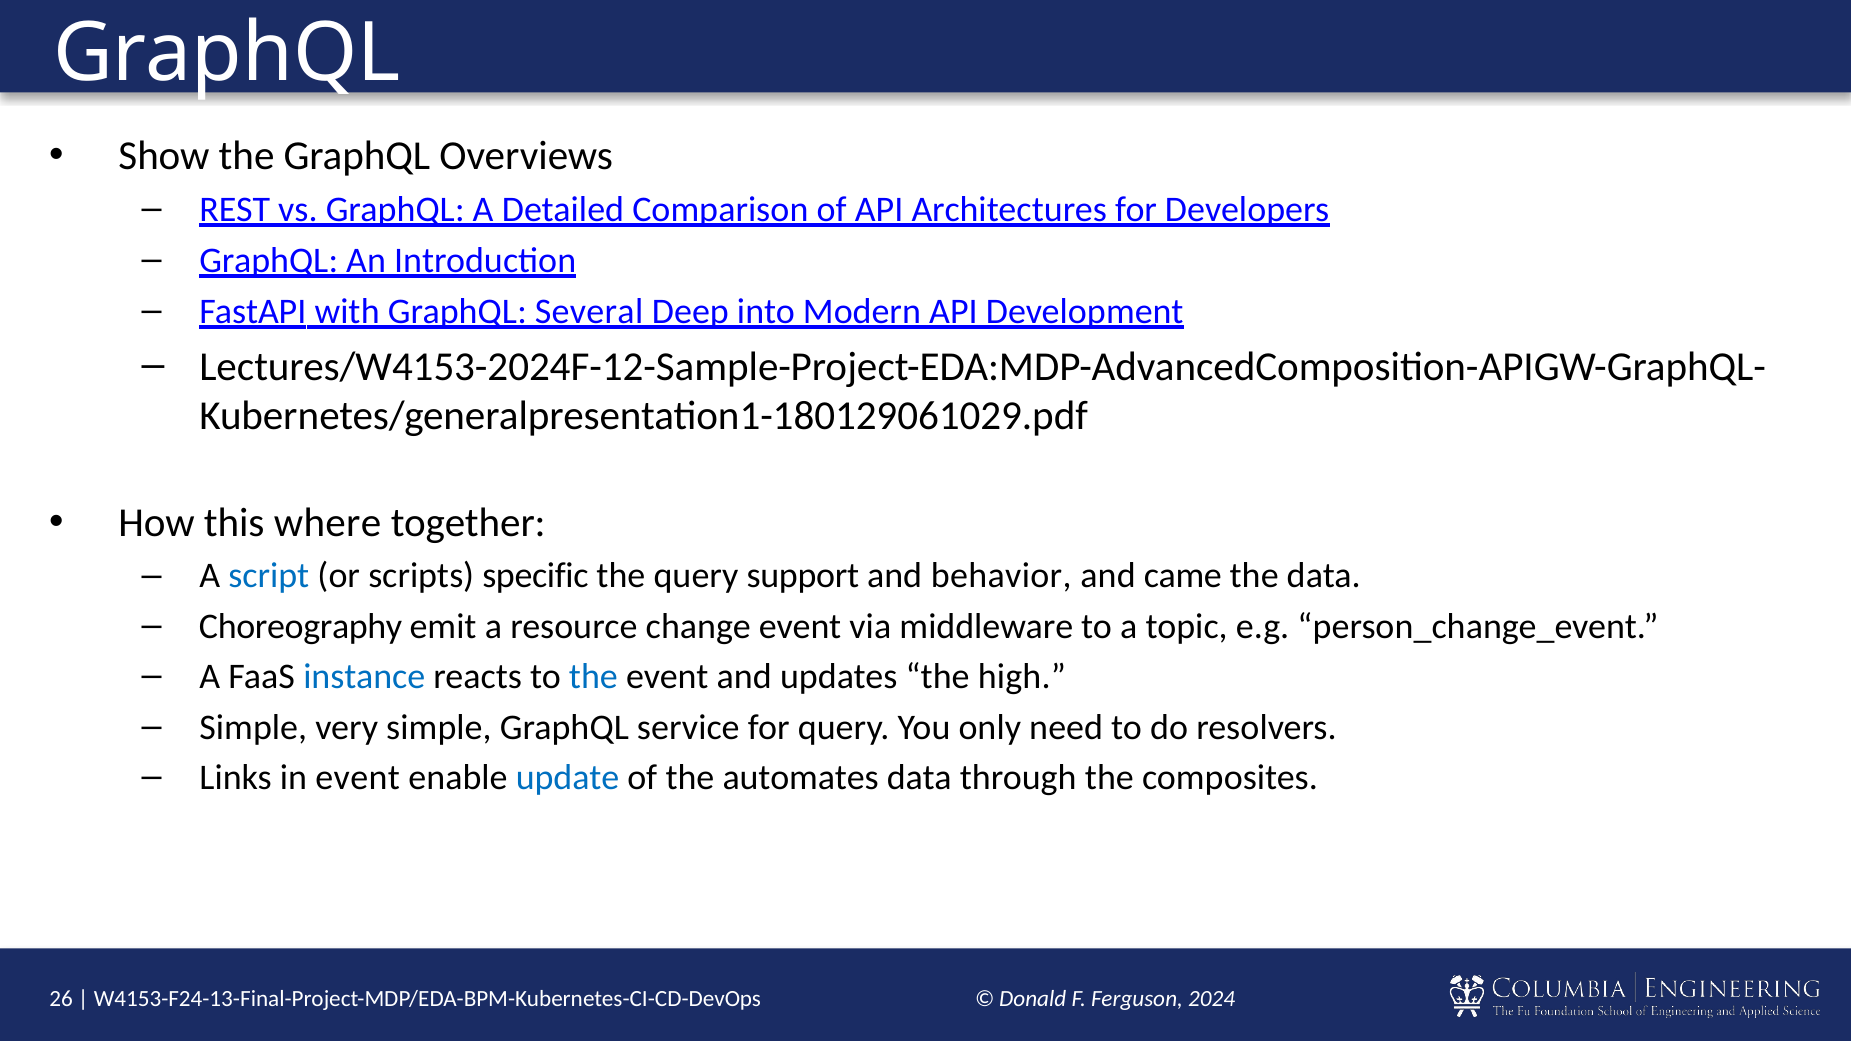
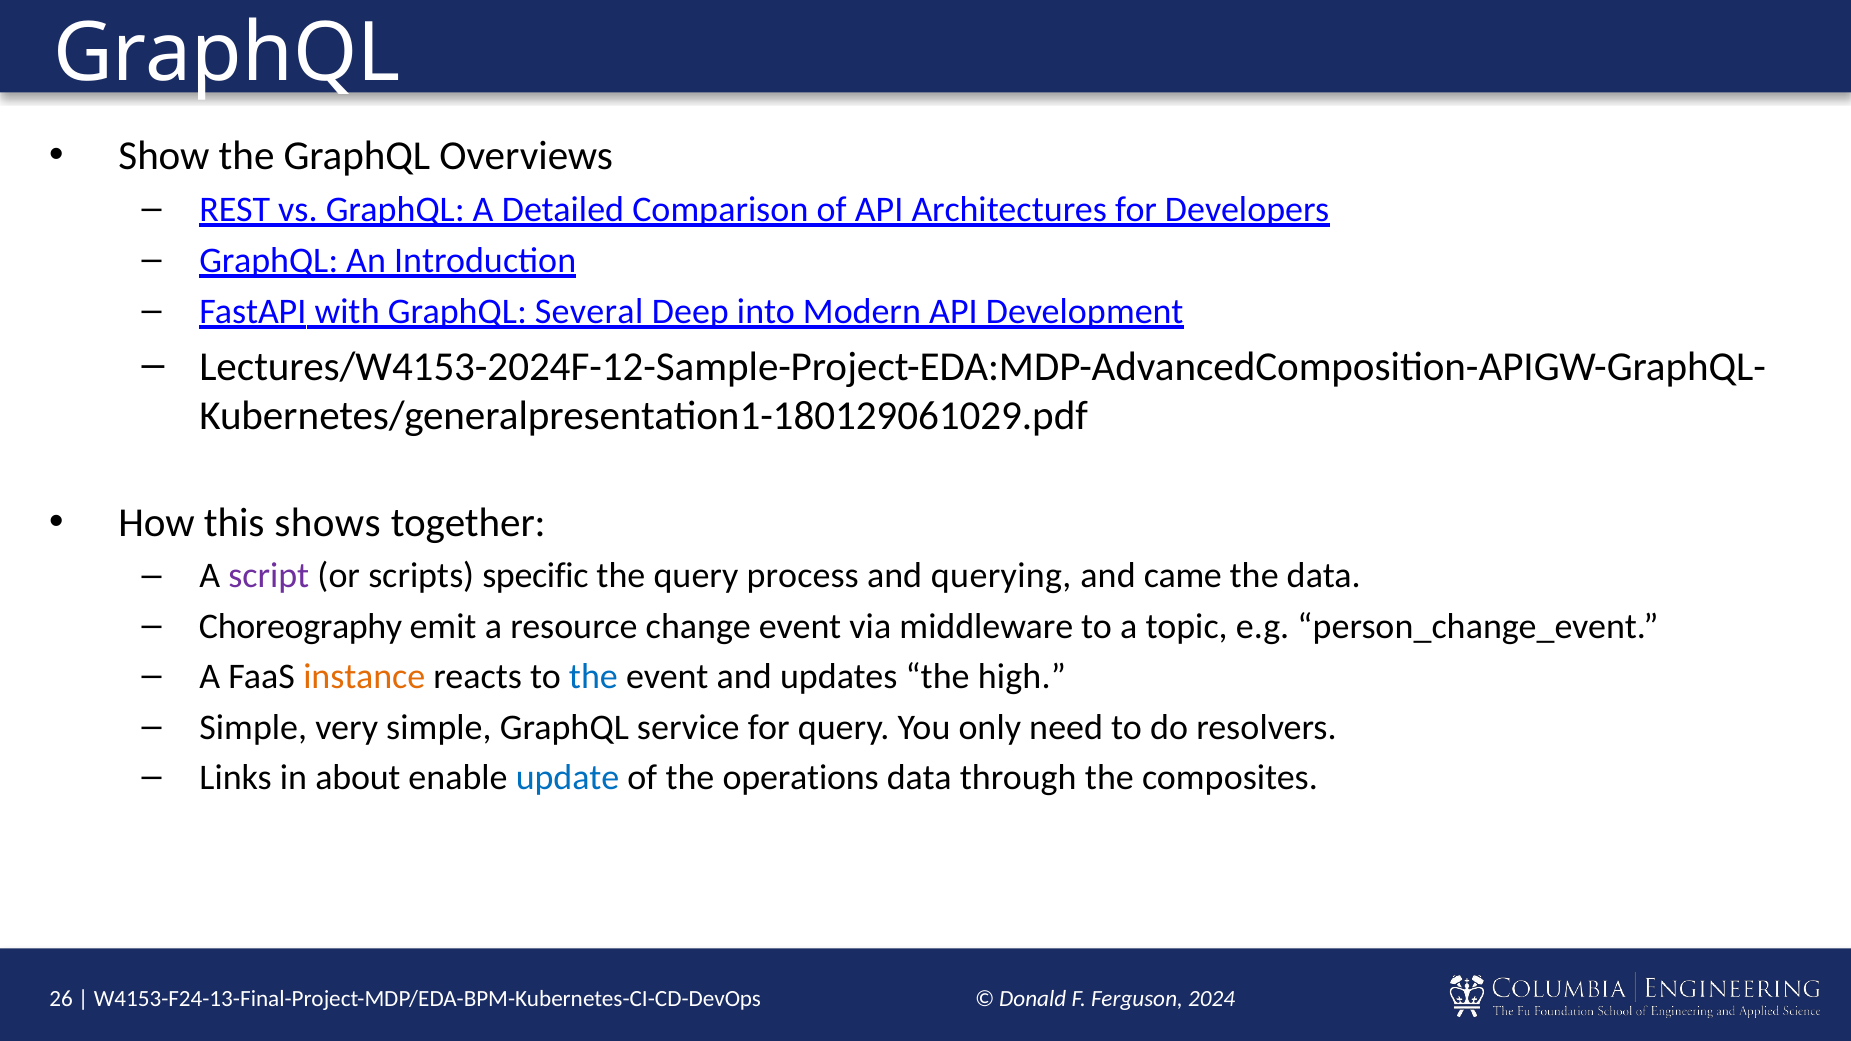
where: where -> shows
script colour: blue -> purple
support: support -> process
behavior: behavior -> querying
instance colour: blue -> orange
in event: event -> about
automates: automates -> operations
